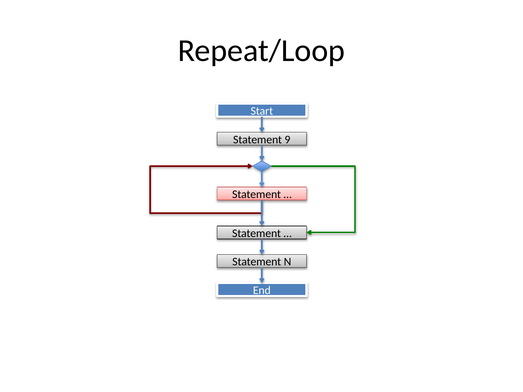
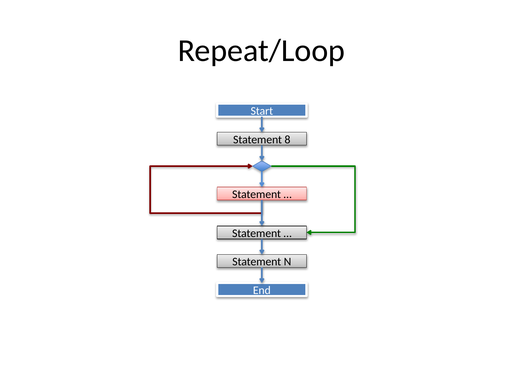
9: 9 -> 8
